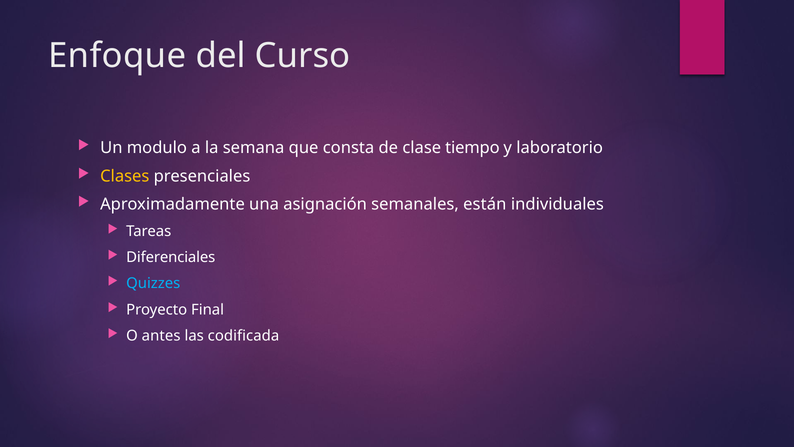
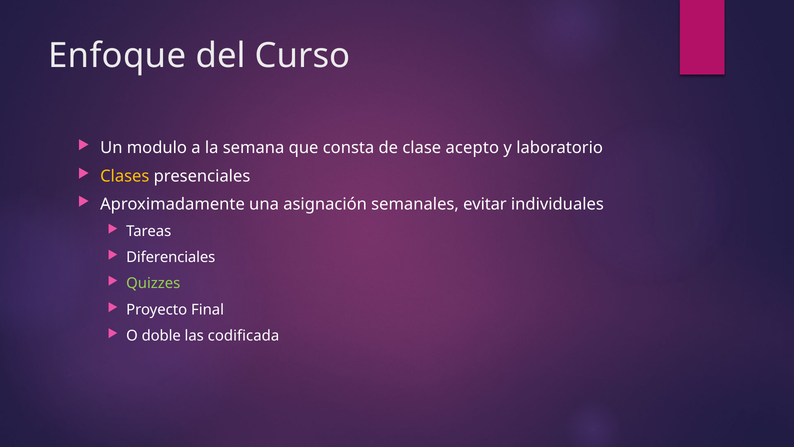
tiempo: tiempo -> acepto
están: están -> evitar
Quizzes colour: light blue -> light green
antes: antes -> doble
